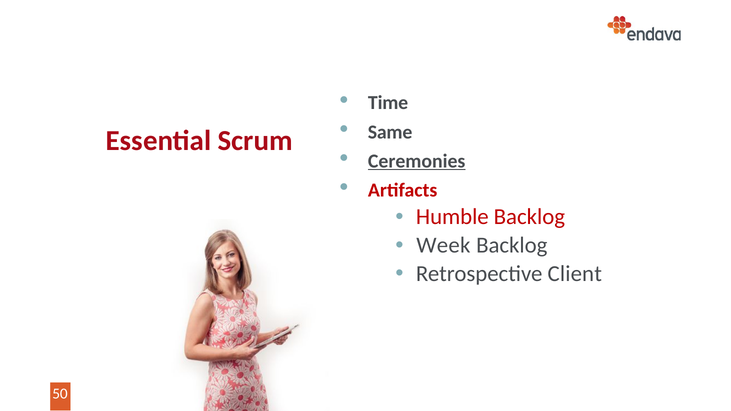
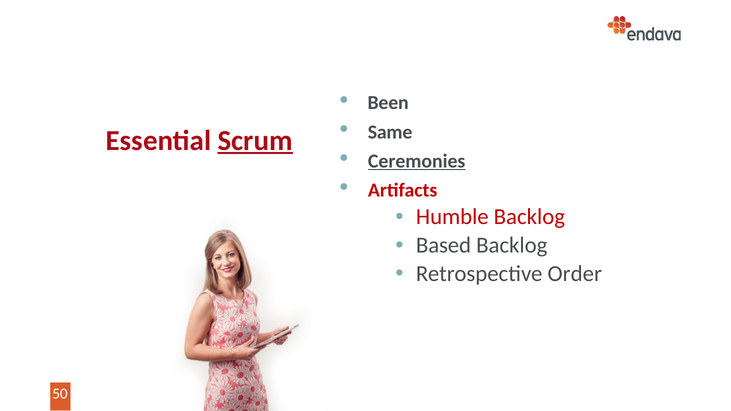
Time: Time -> Been
Scrum underline: none -> present
Week: Week -> Based
Client: Client -> Order
